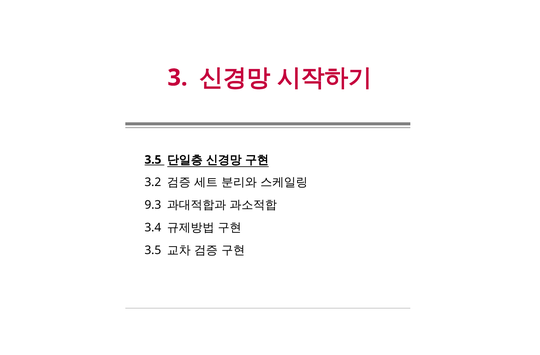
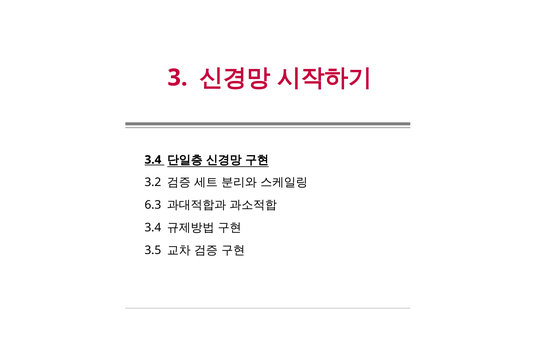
3.5 at (153, 160): 3.5 -> 3.4
9.3: 9.3 -> 6.3
